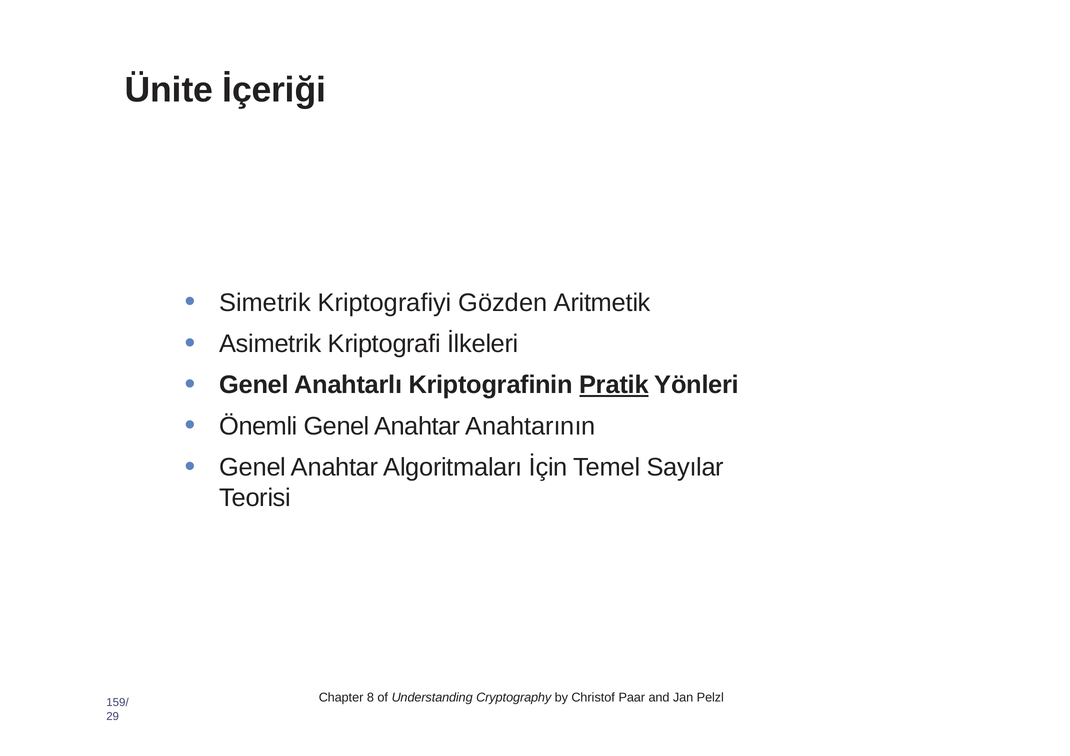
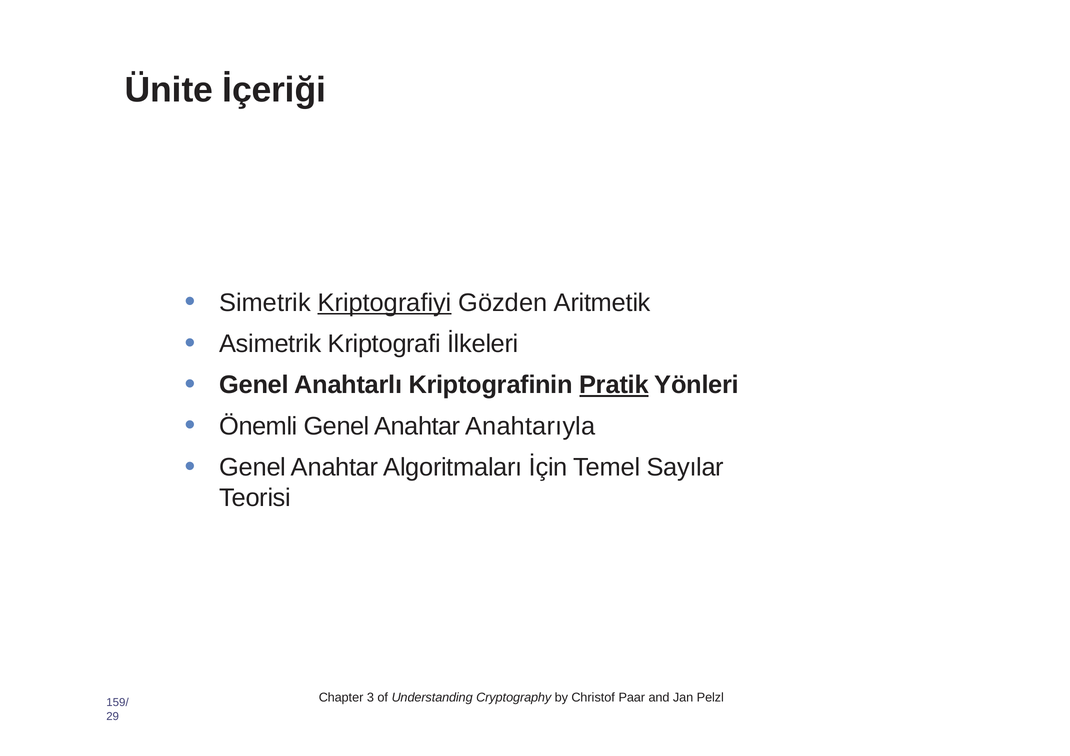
Kriptografiyi underline: none -> present
Anahtarının: Anahtarının -> Anahtarıyla
8: 8 -> 3
